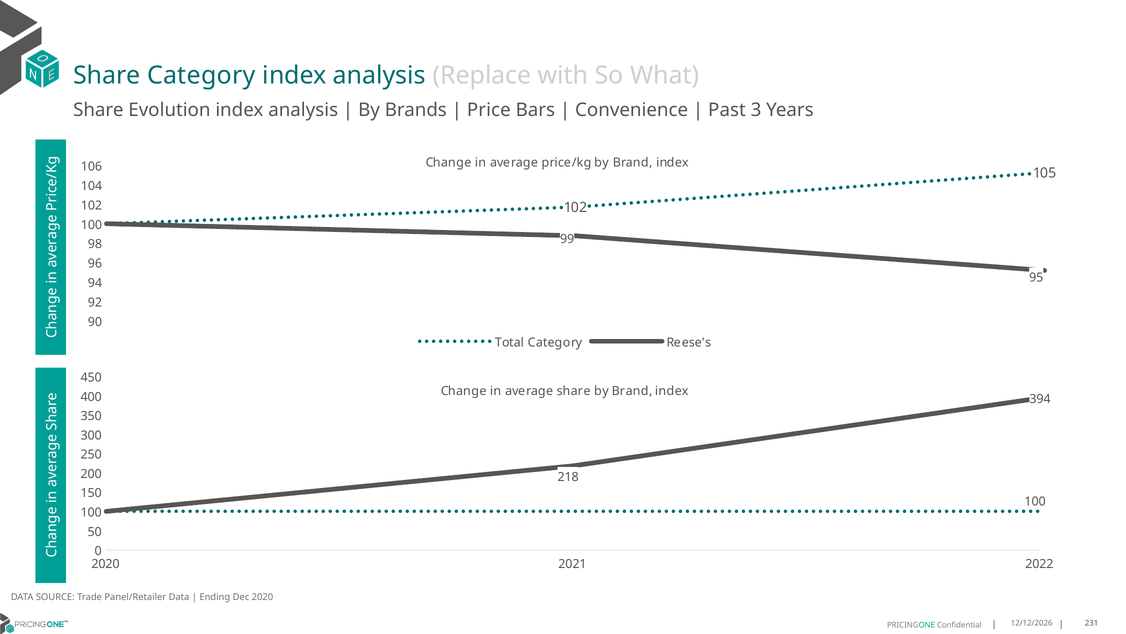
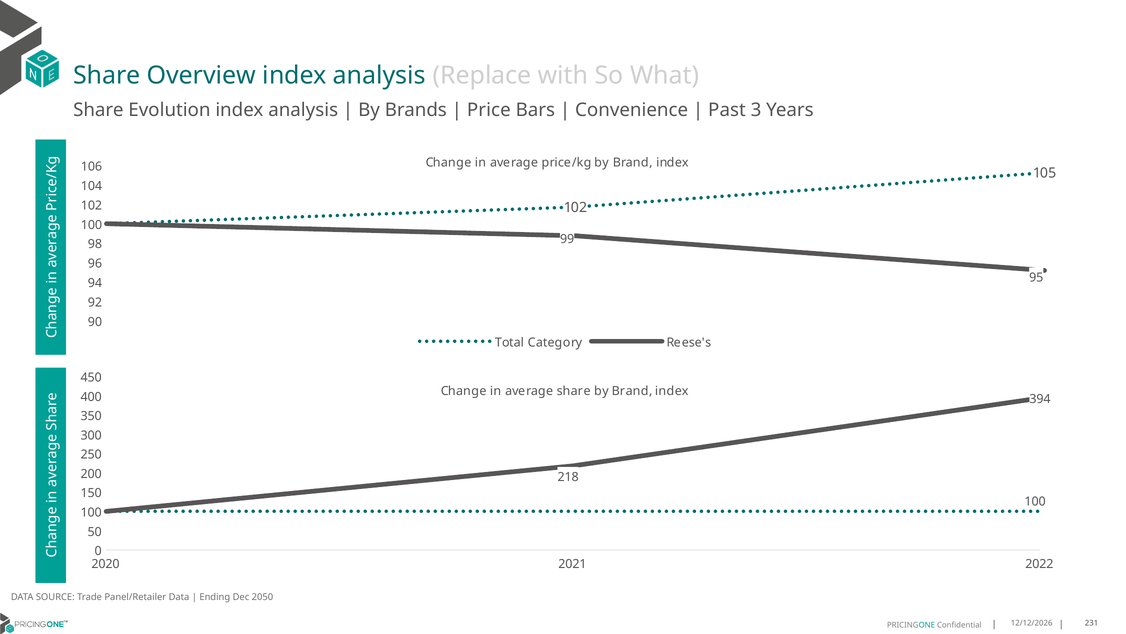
Share Category: Category -> Overview
Dec 2020: 2020 -> 2050
